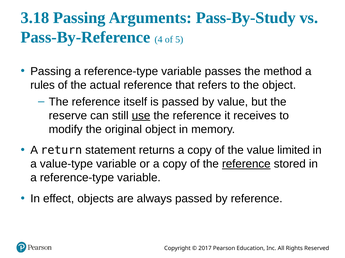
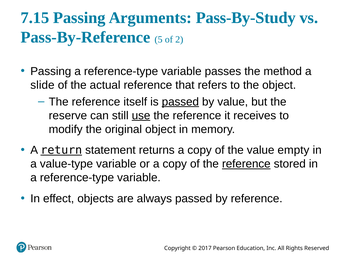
3.18: 3.18 -> 7.15
4: 4 -> 5
5: 5 -> 2
rules: rules -> slide
passed at (180, 102) underline: none -> present
return underline: none -> present
limited: limited -> empty
